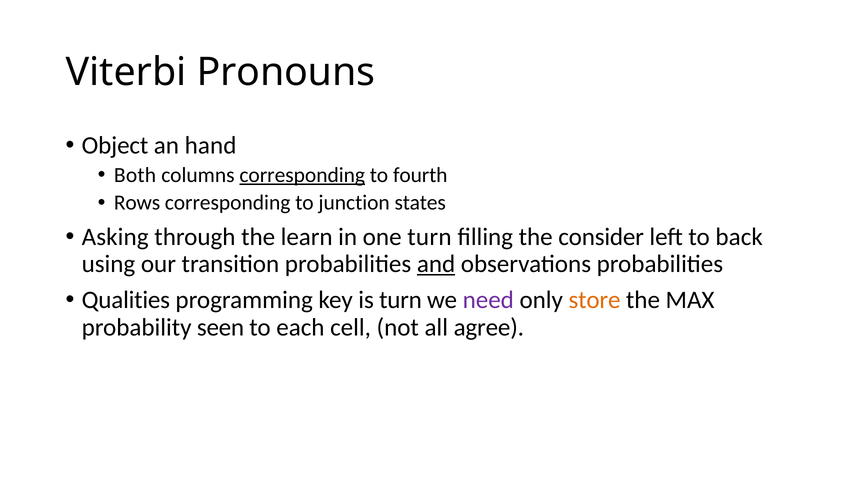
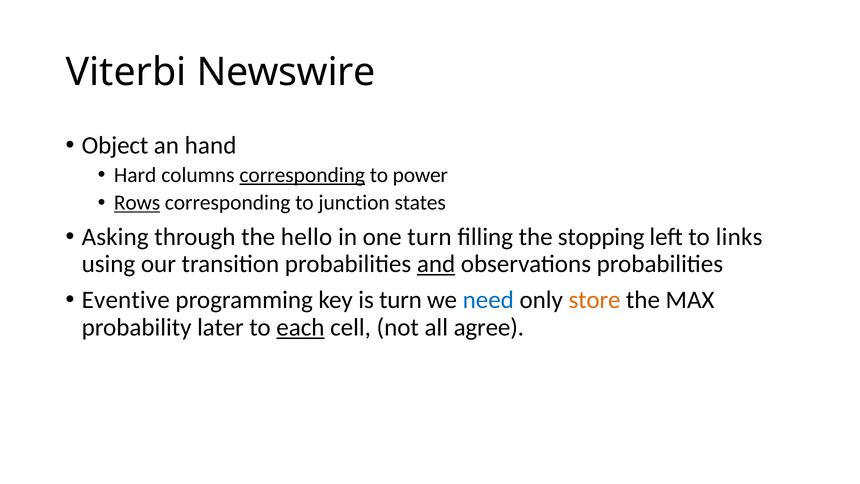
Pronouns: Pronouns -> Newswire
Both: Both -> Hard
fourth: fourth -> power
Rows underline: none -> present
learn: learn -> hello
consider: consider -> stopping
back: back -> links
Qualities: Qualities -> Eventive
need colour: purple -> blue
seen: seen -> later
each underline: none -> present
